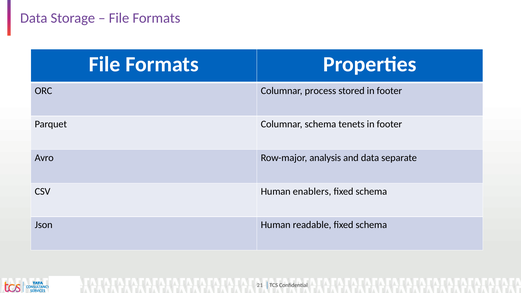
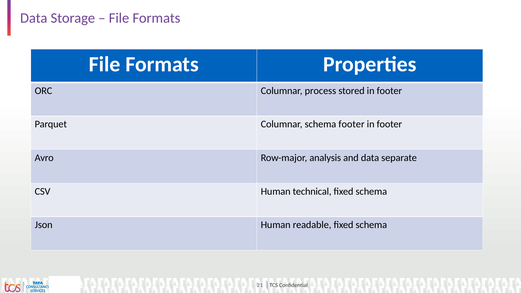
schema tenets: tenets -> footer
enablers: enablers -> technical
